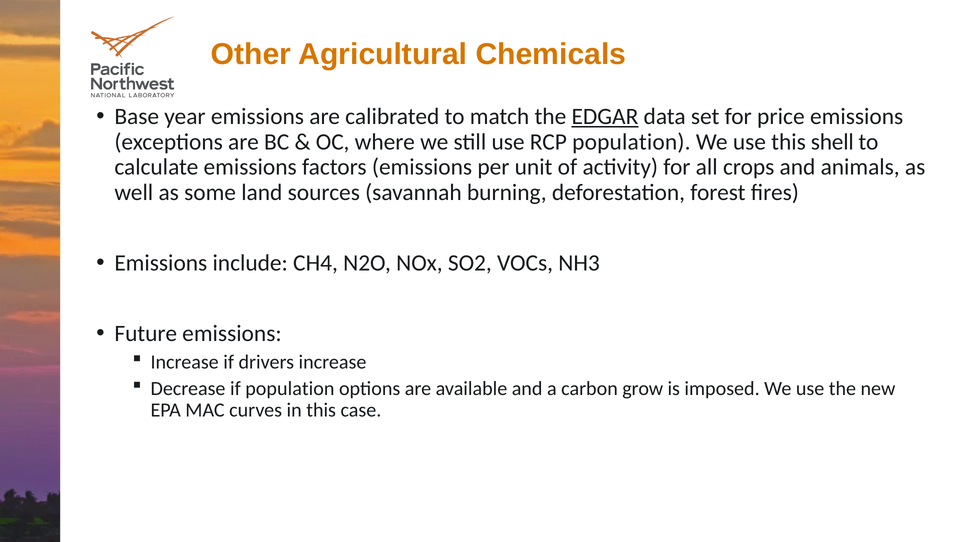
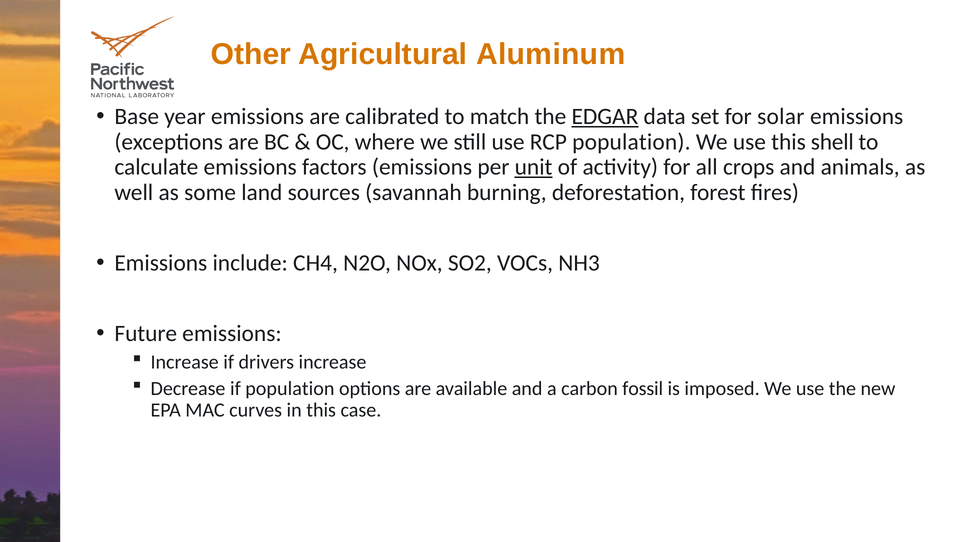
Chemicals: Chemicals -> Aluminum
price: price -> solar
unit underline: none -> present
grow: grow -> fossil
